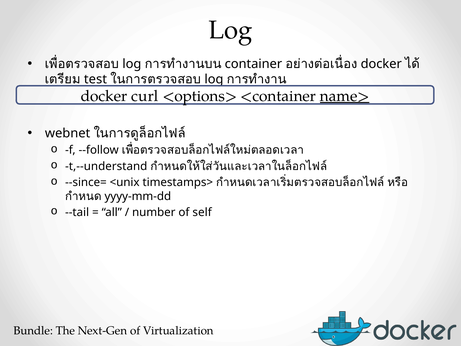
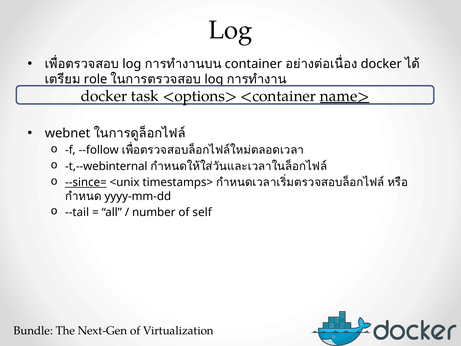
test: test -> role
curl: curl -> task
t,--understand: t,--understand -> t,--webinternal
--since= underline: none -> present
